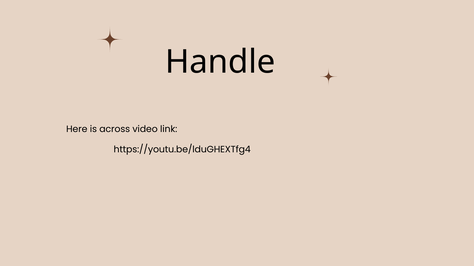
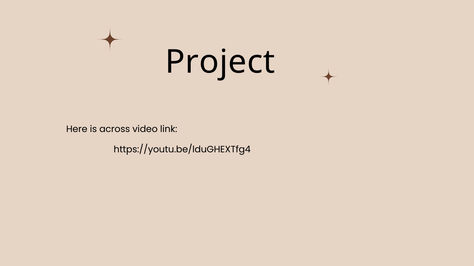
Handle: Handle -> Project
